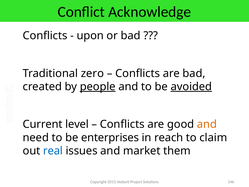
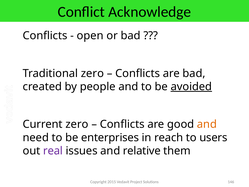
upon: upon -> open
people underline: present -> none
Current level: level -> zero
claim: claim -> users
real colour: blue -> purple
market: market -> relative
